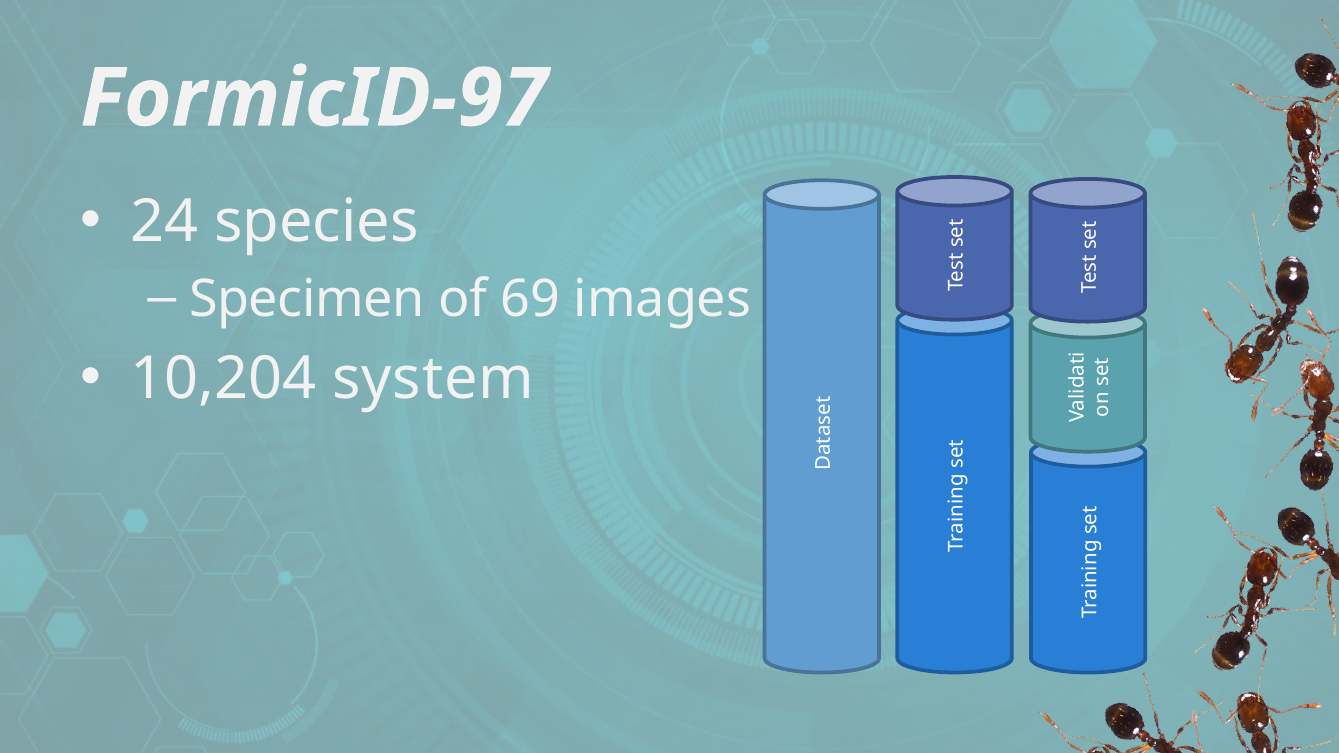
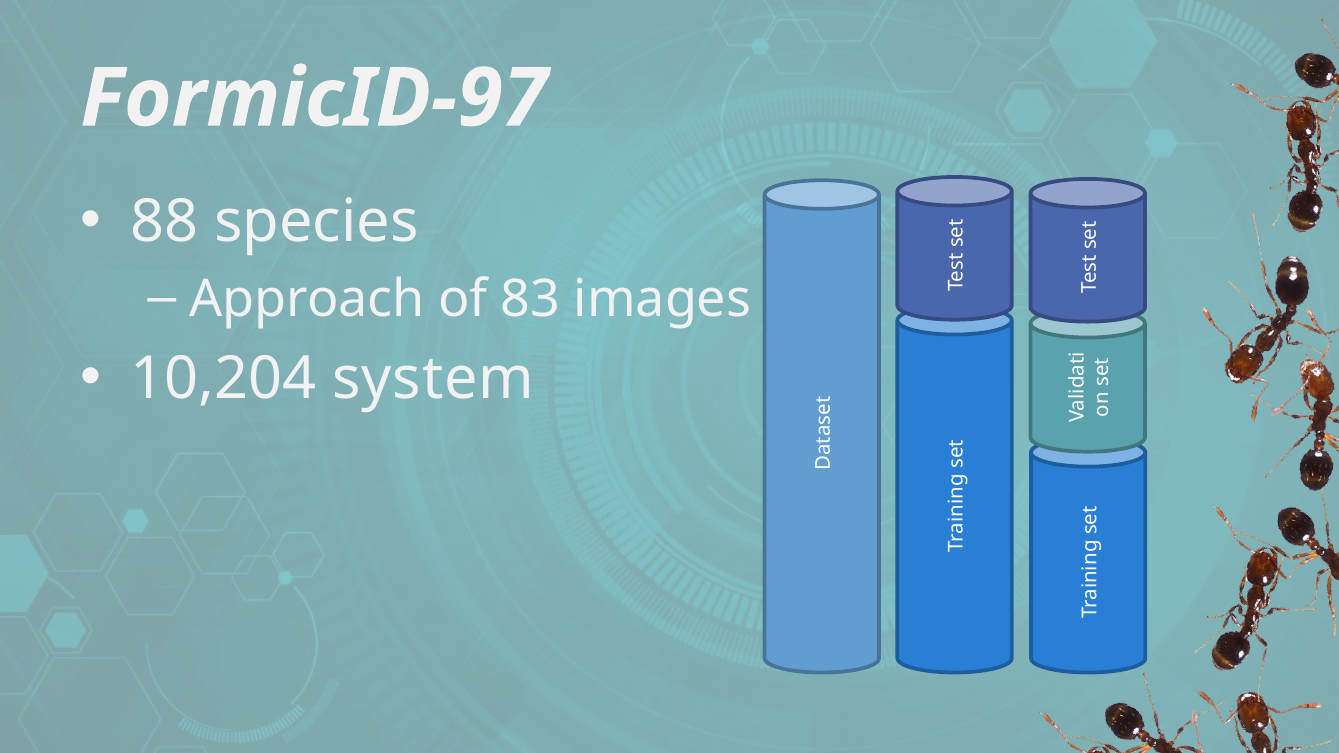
24: 24 -> 88
Specimen: Specimen -> Approach
69: 69 -> 83
